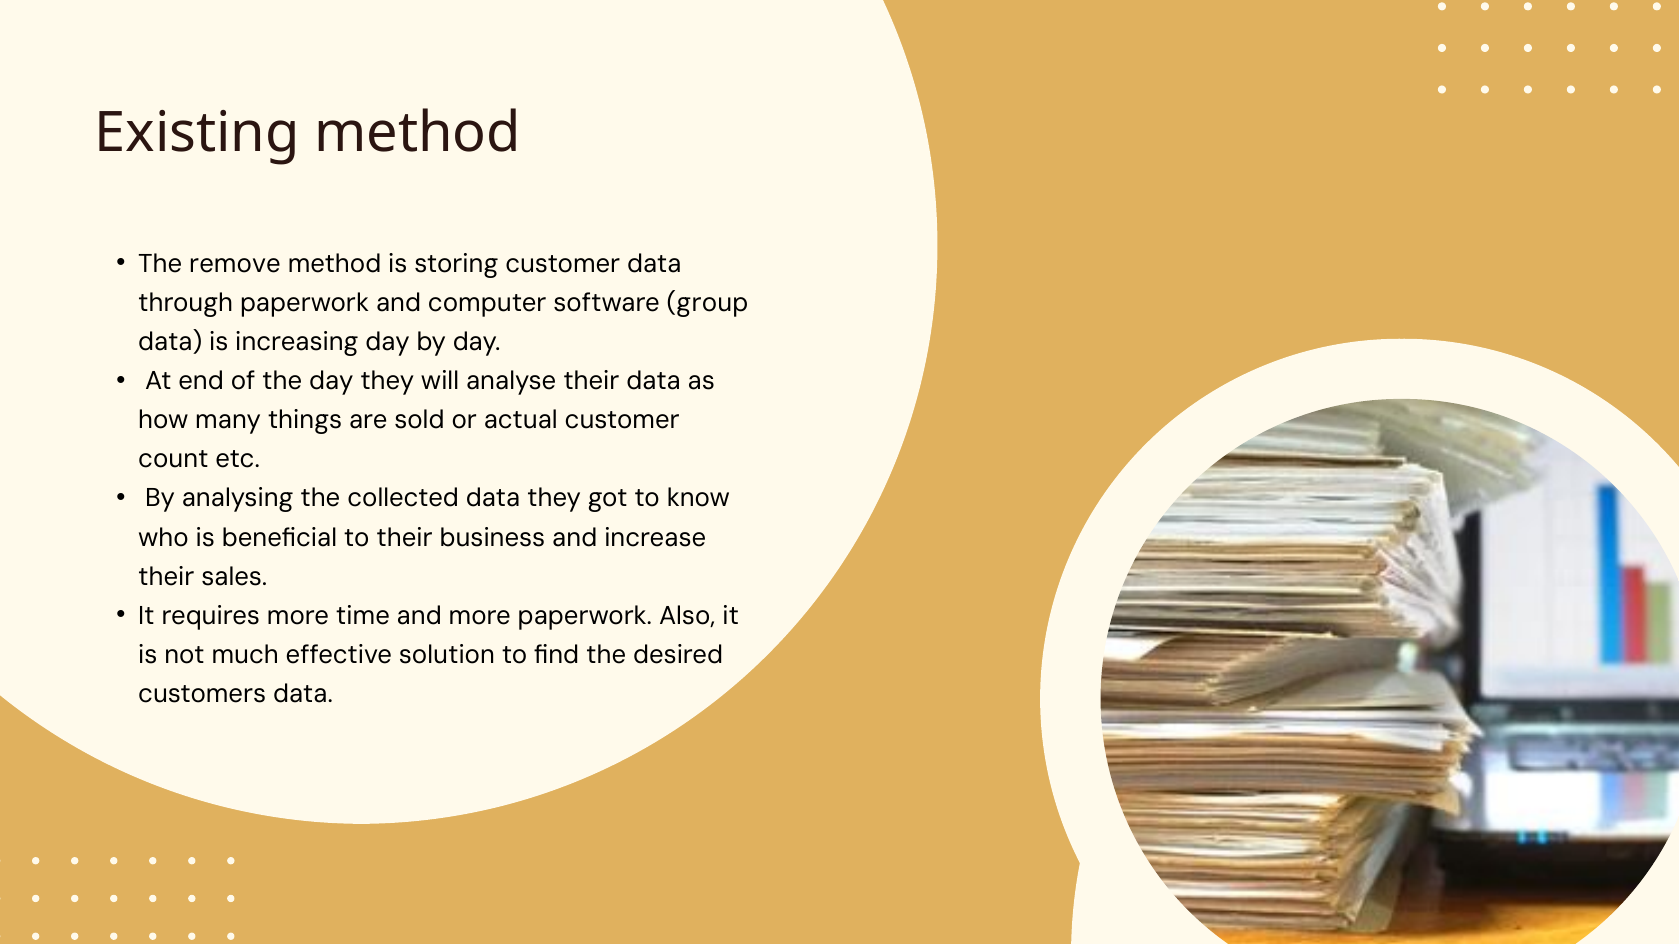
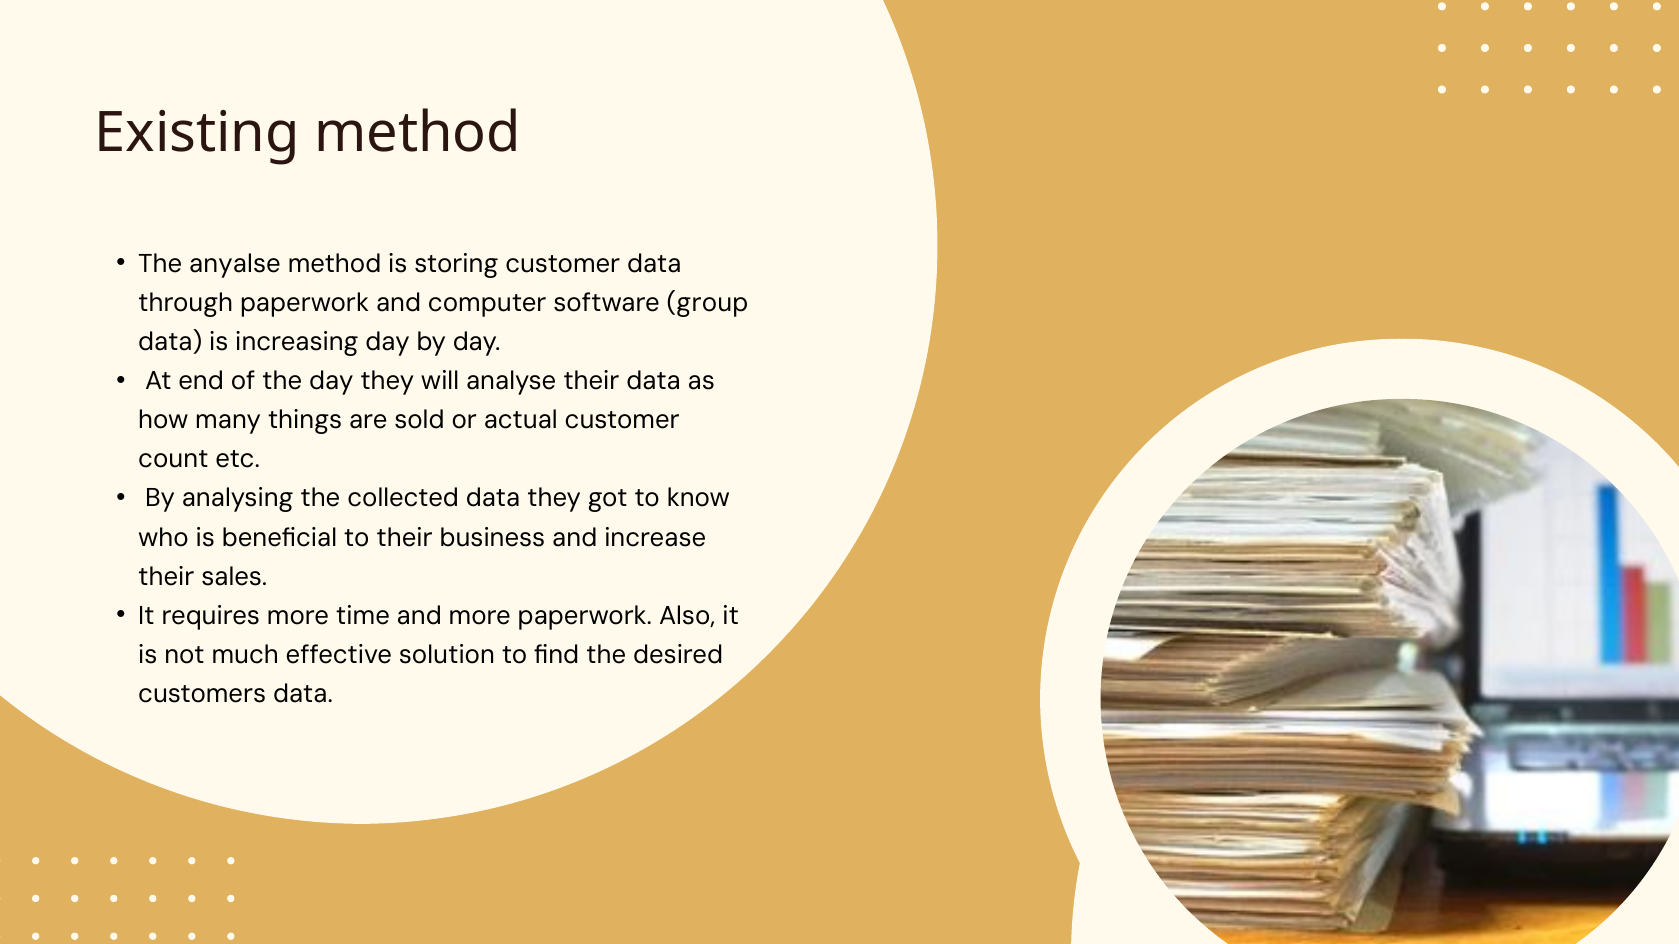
remove: remove -> anyalse
